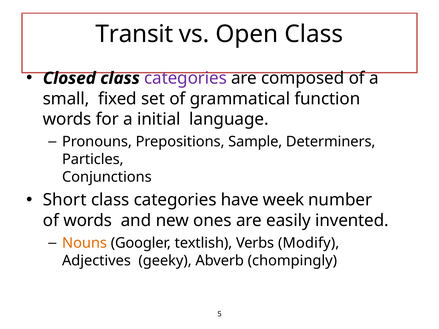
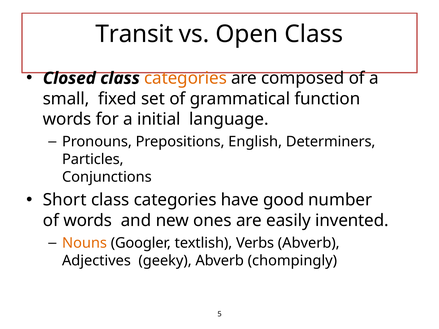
categories at (186, 78) colour: purple -> orange
Sample: Sample -> English
week: week -> good
Verbs Modify: Modify -> Abverb
